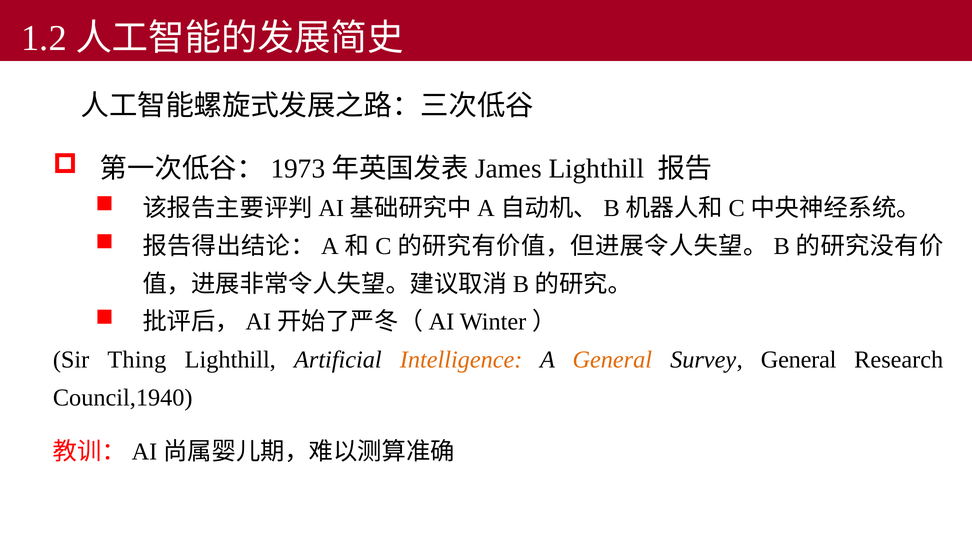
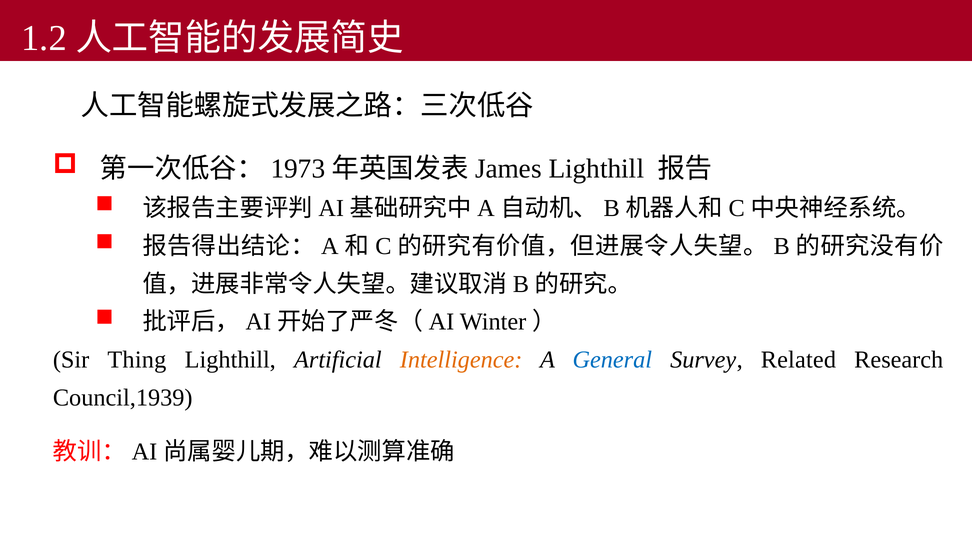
General at (612, 360) colour: orange -> blue
Survey General: General -> Related
Council,1940: Council,1940 -> Council,1939
